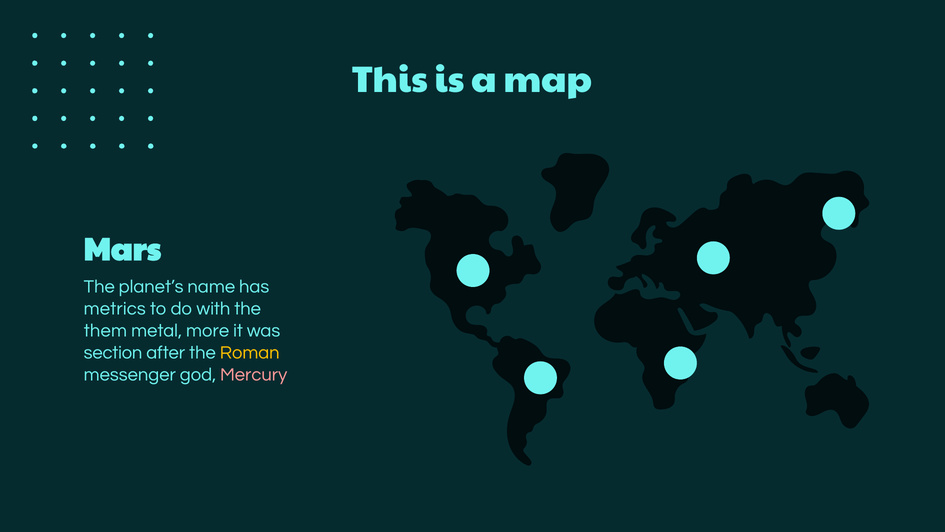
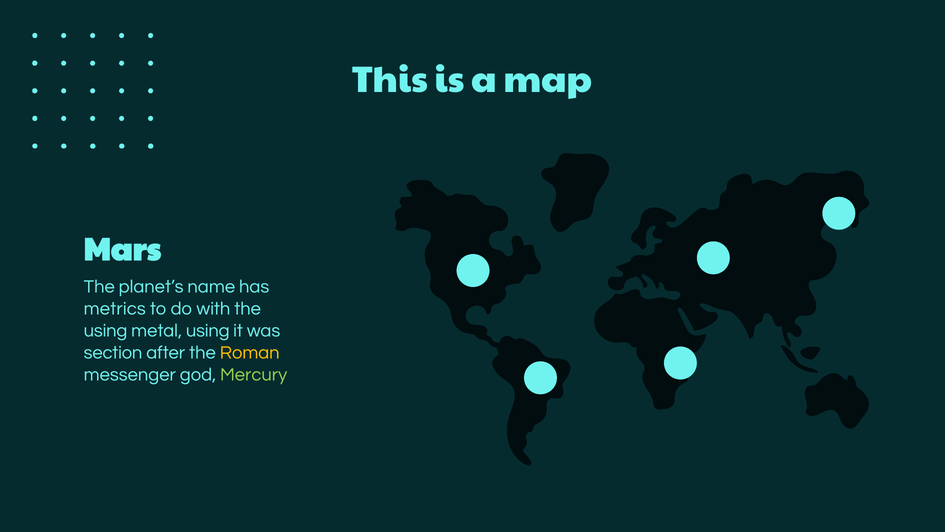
them at (105, 330): them -> using
metal more: more -> using
Mercury colour: pink -> light green
